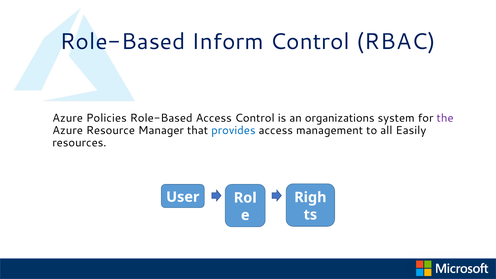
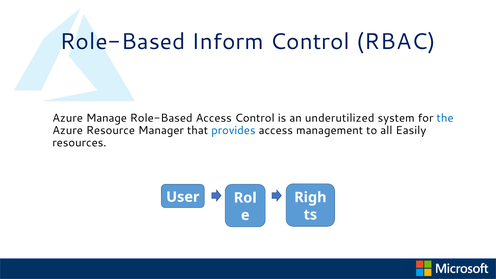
Policies: Policies -> Manage
organizations: organizations -> underutilized
the colour: purple -> blue
